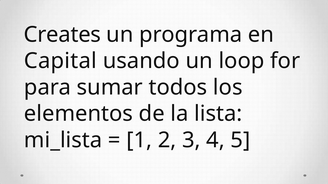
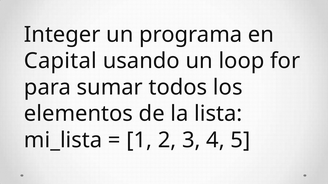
Creates: Creates -> Integer
